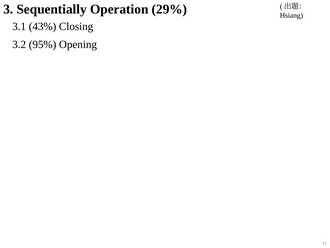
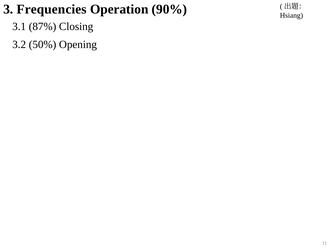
Sequentially: Sequentially -> Frequencies
29%: 29% -> 90%
43%: 43% -> 87%
95%: 95% -> 50%
